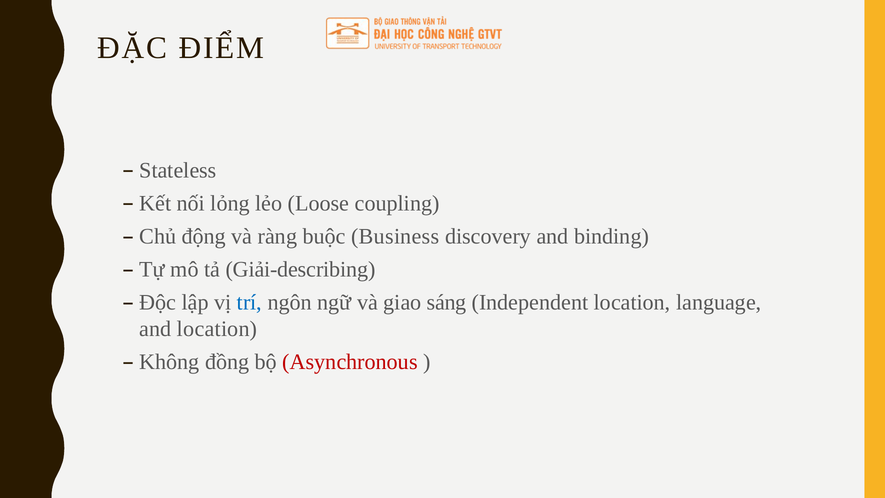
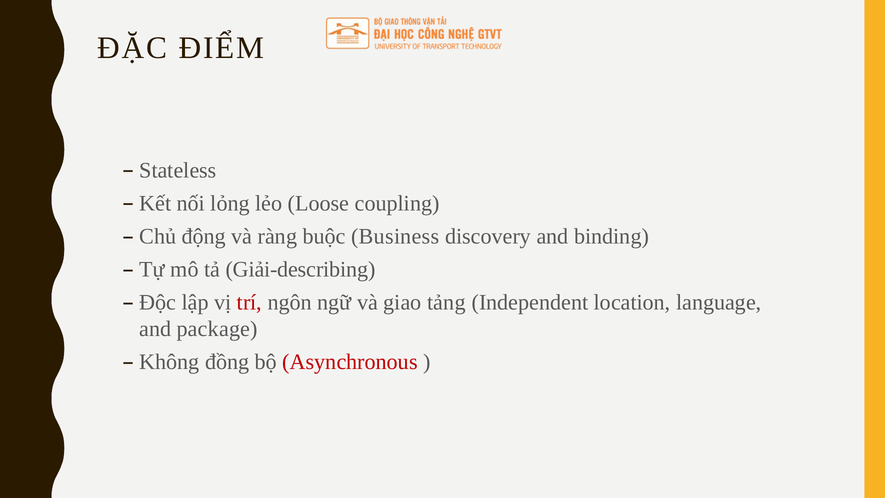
trí colour: blue -> red
sáng: sáng -> tảng
and location: location -> package
